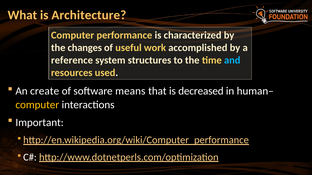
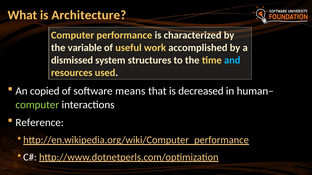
changes: changes -> variable
reference: reference -> dismissed
create: create -> copied
computer at (37, 105) colour: yellow -> light green
Important: Important -> Reference
